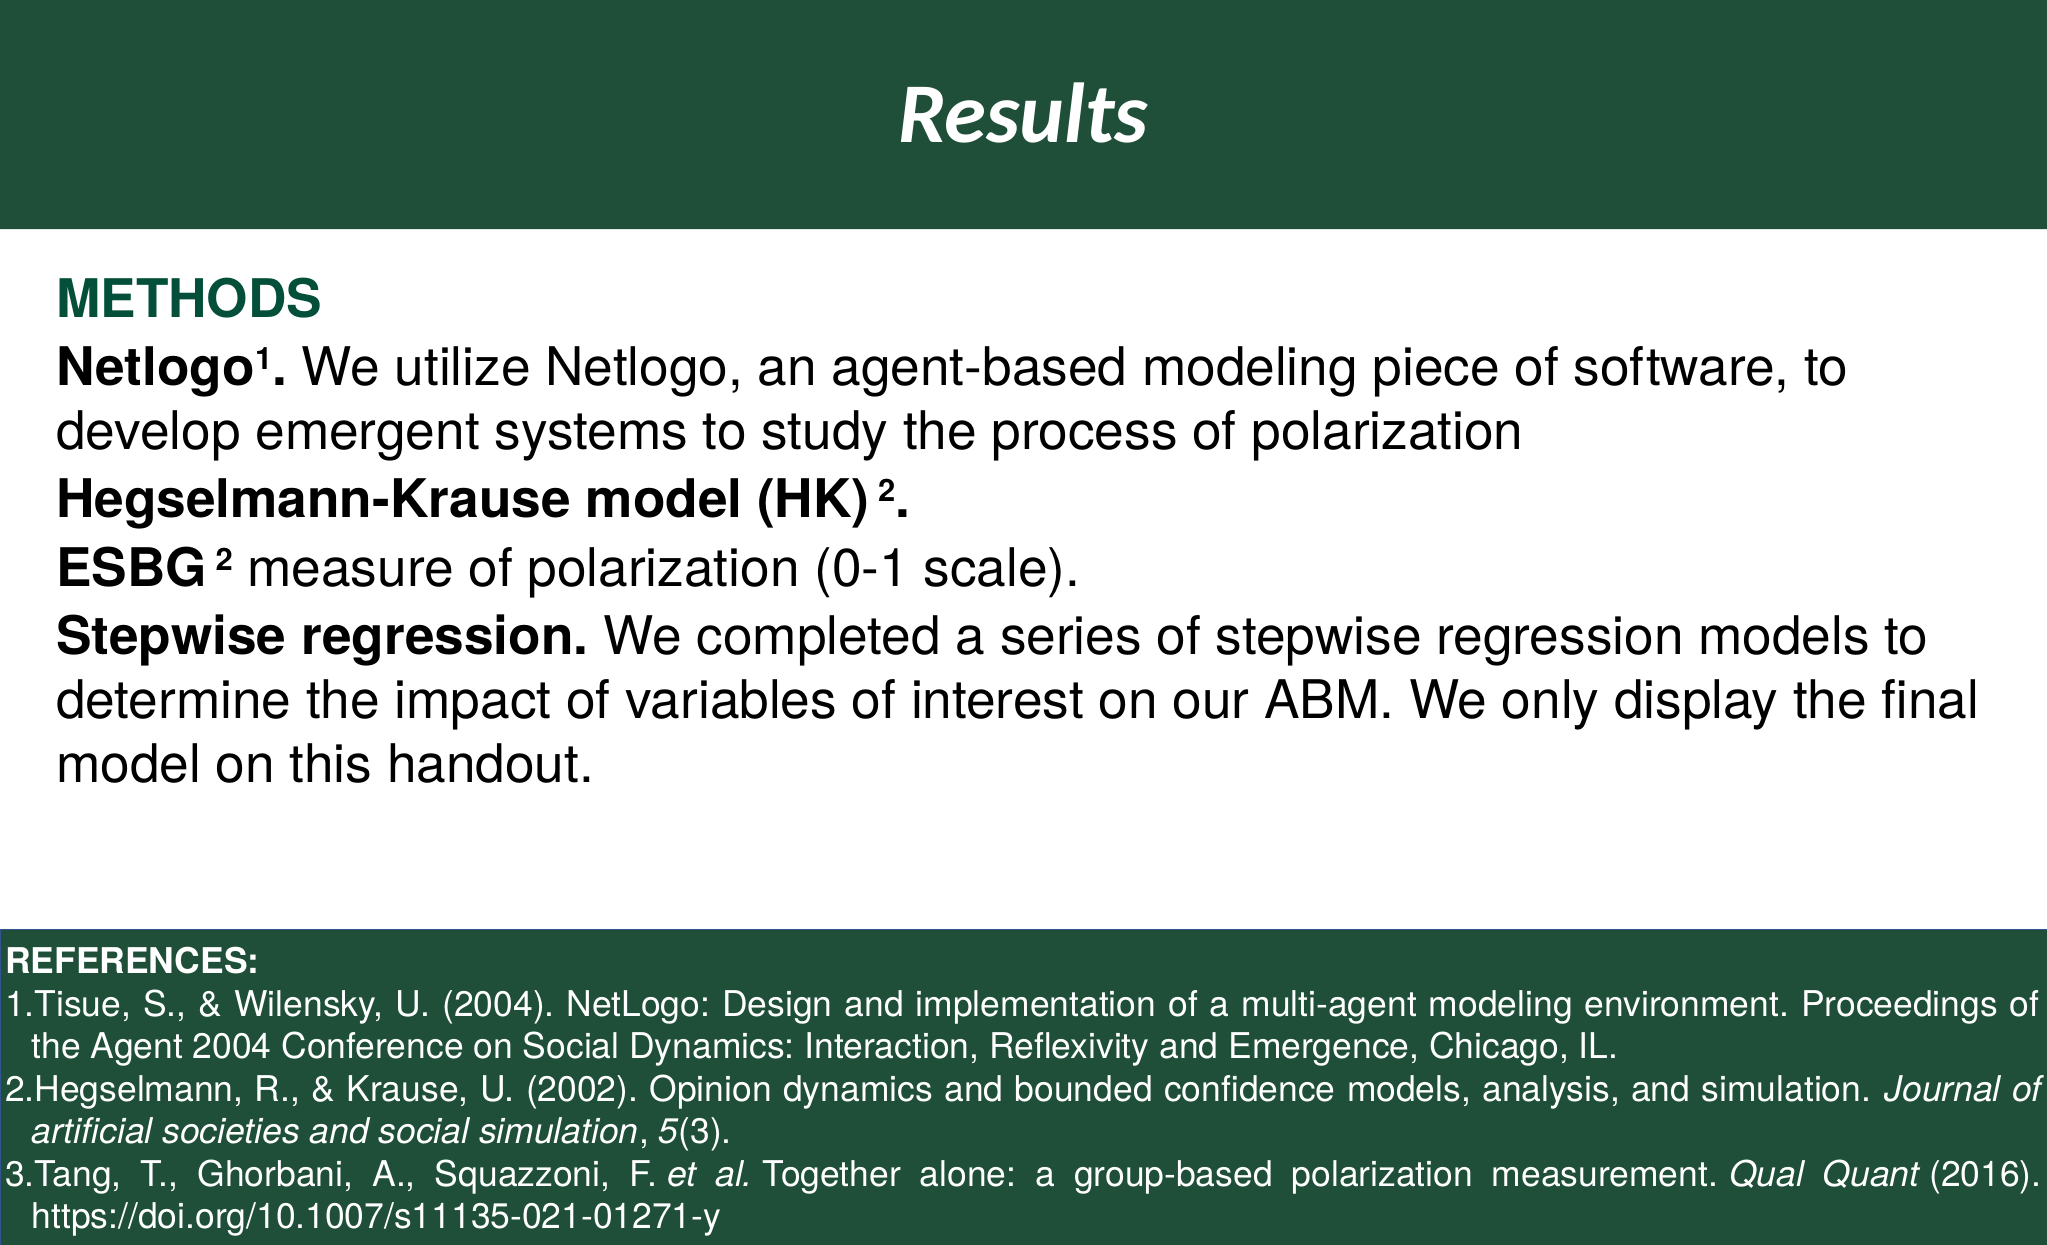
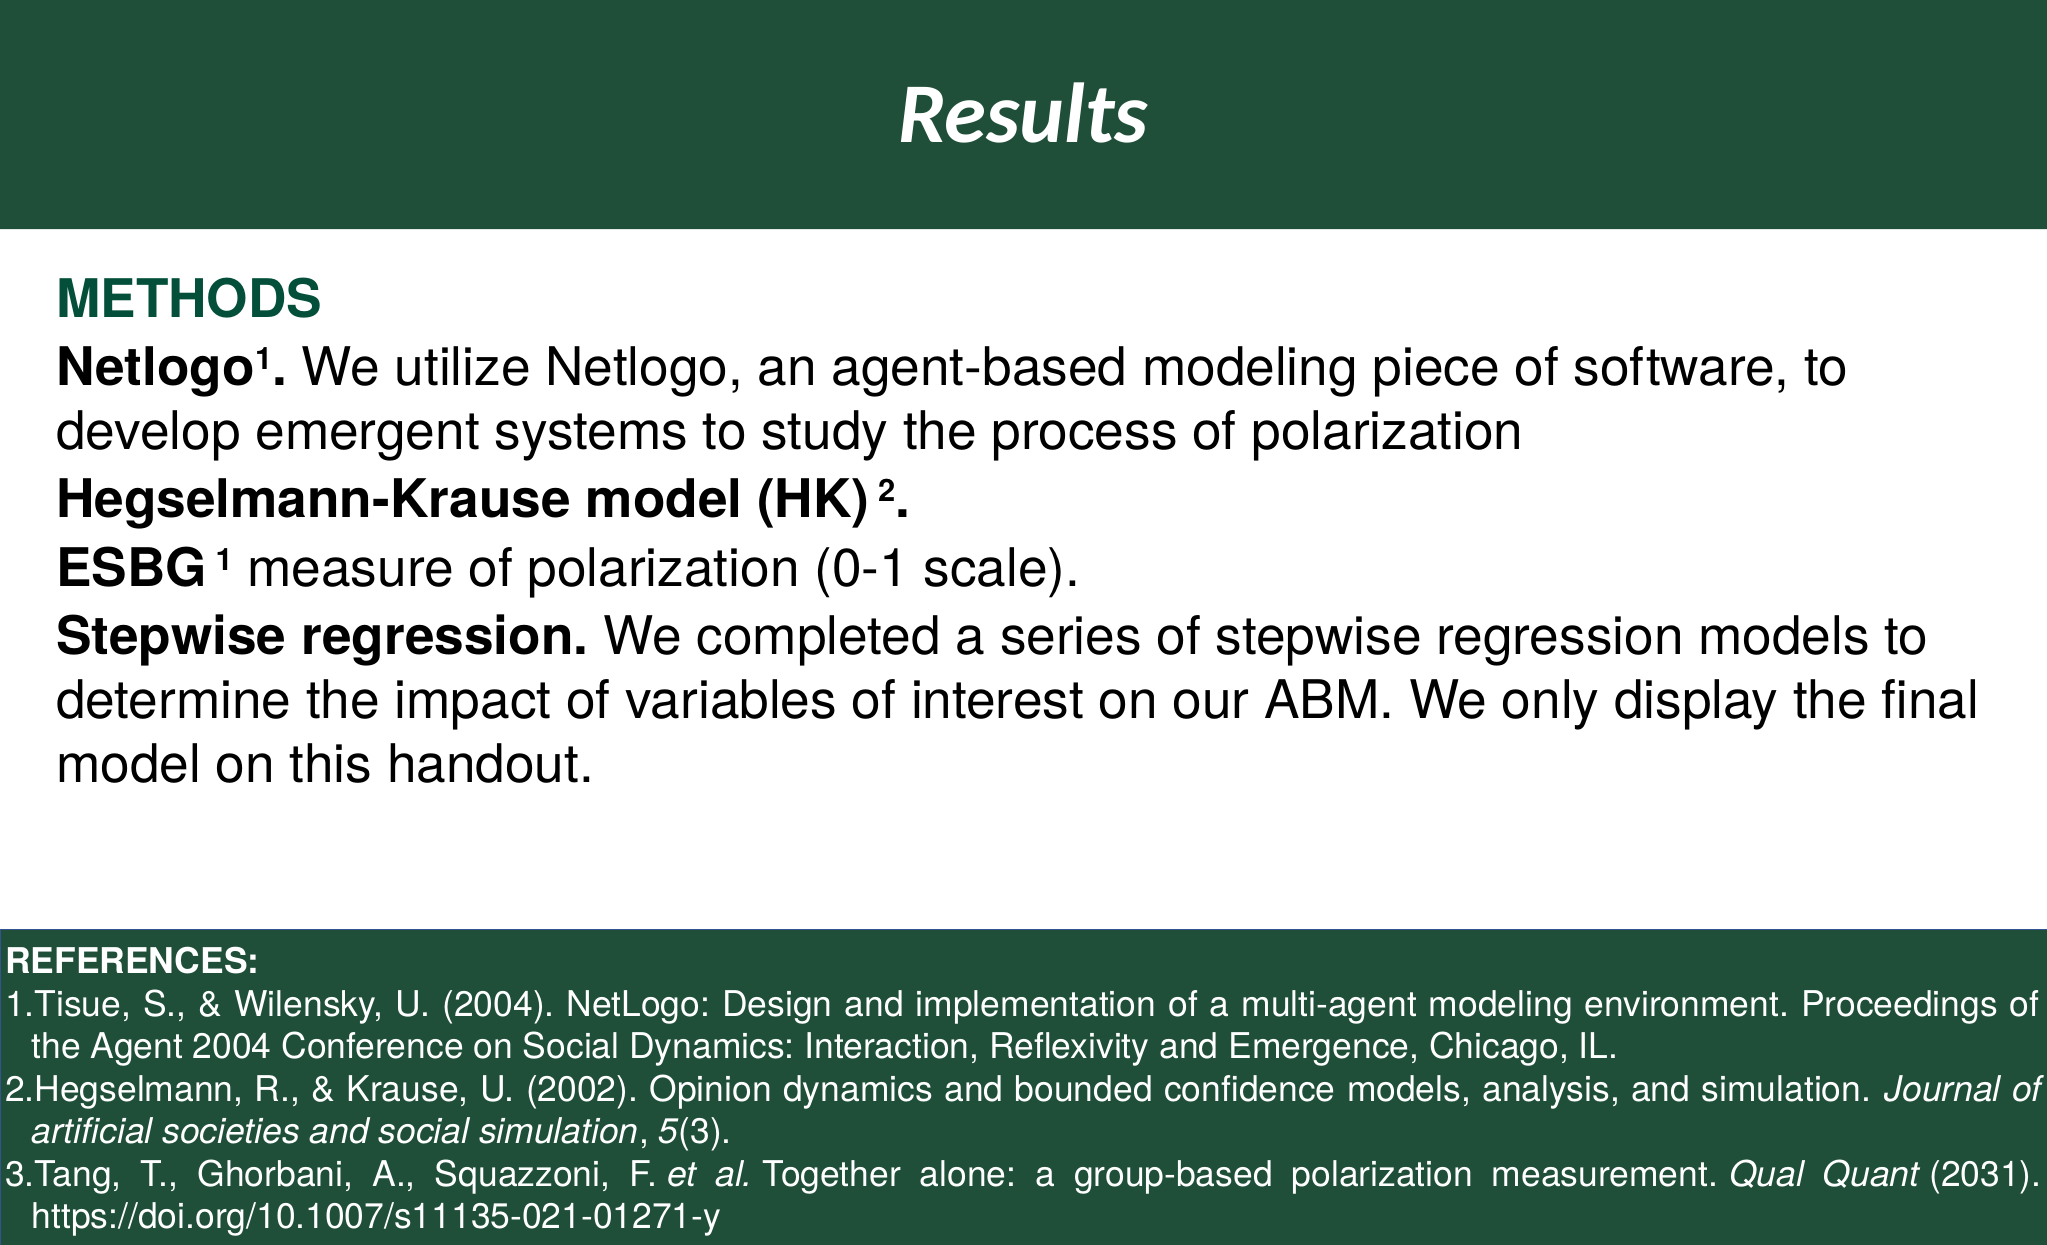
ESBG 2: 2 -> 1
2016: 2016 -> 2031
